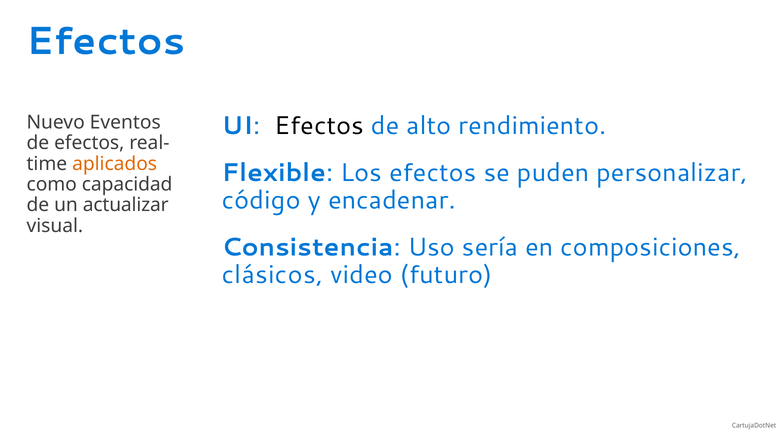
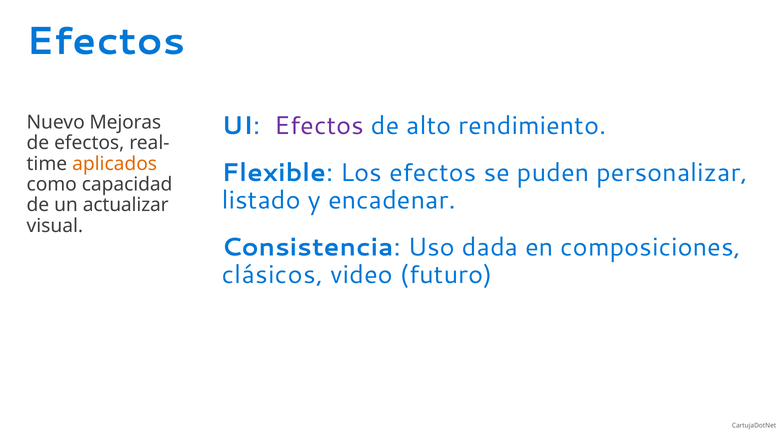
Efectos at (319, 126) colour: black -> purple
Eventos: Eventos -> Mejoras
código: código -> listado
sería: sería -> dada
